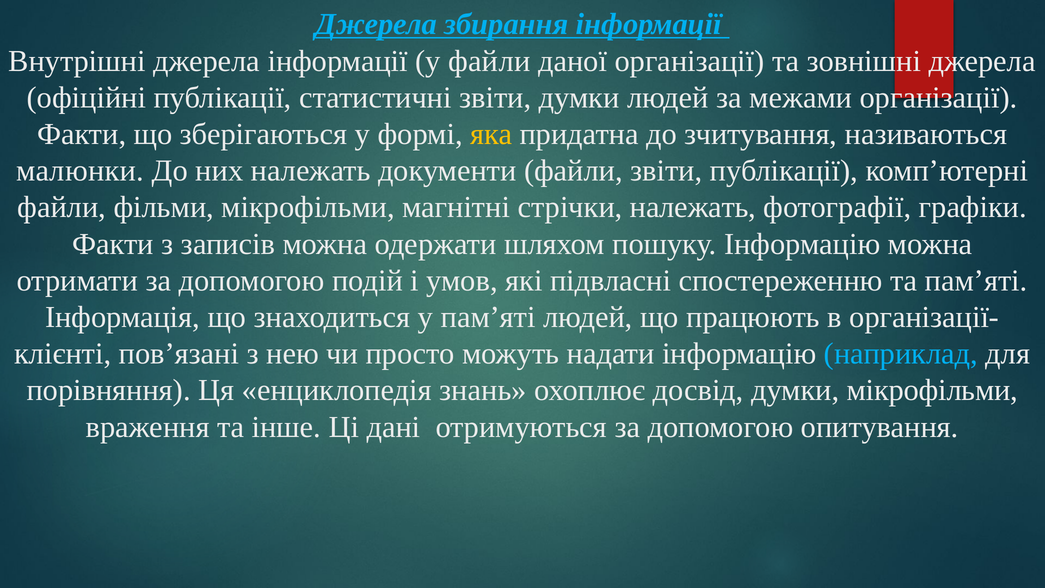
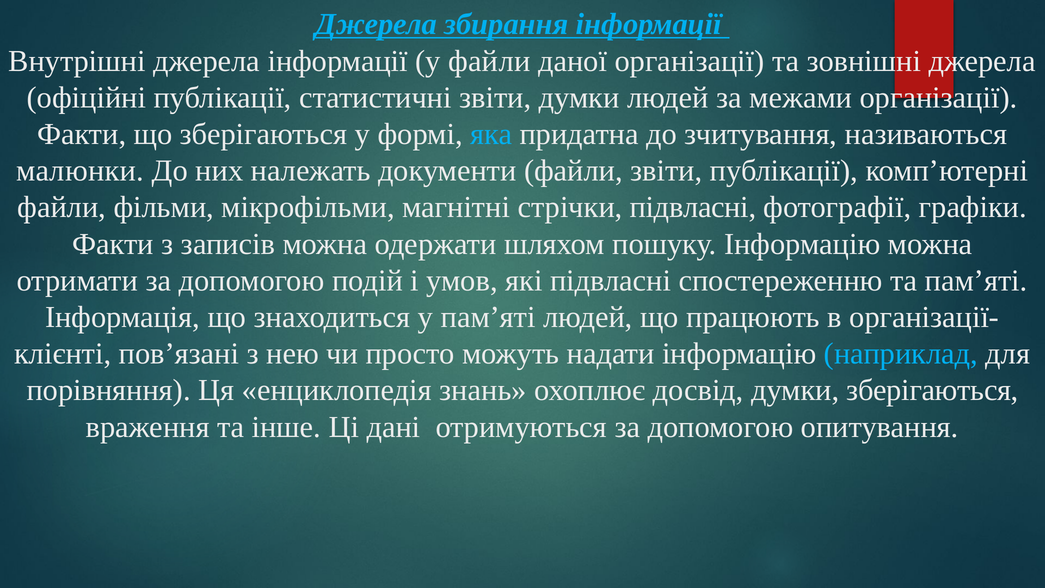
яка colour: yellow -> light blue
стрічки належать: належать -> підвласні
думки мікрофільми: мікрофільми -> зберігаються
